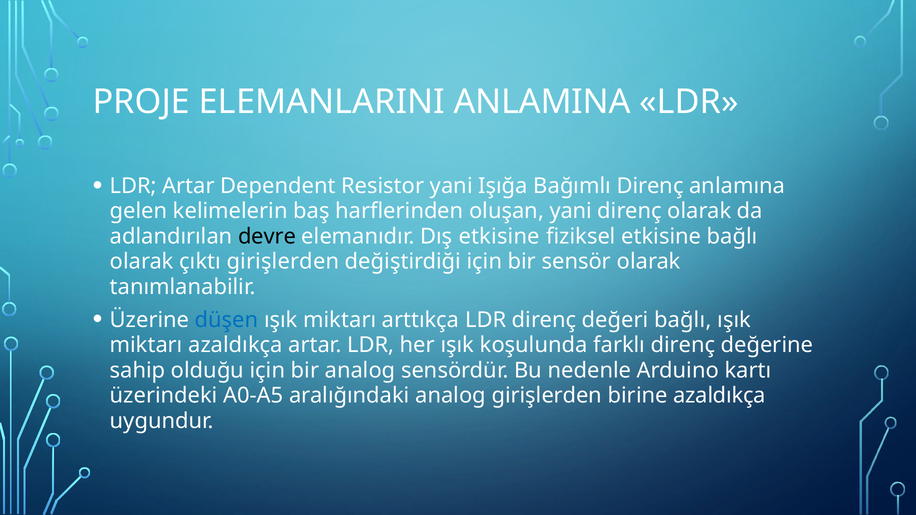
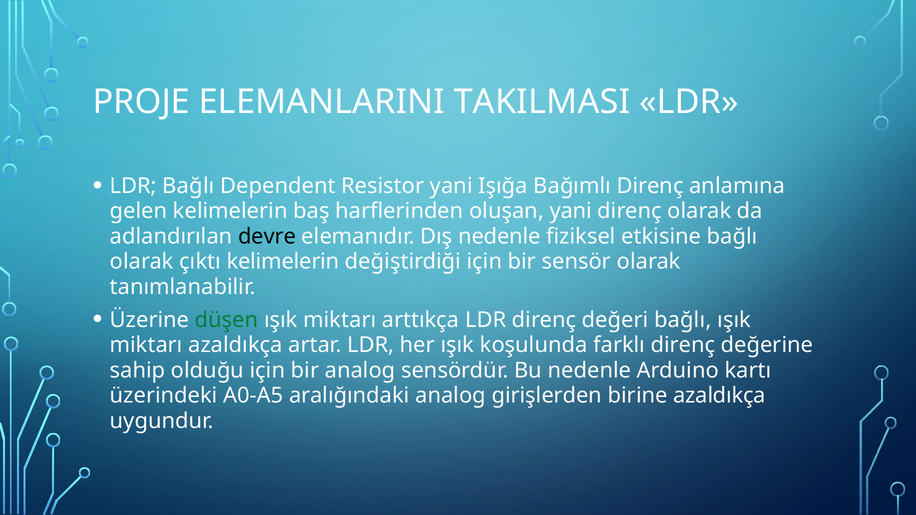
ANLAMINA: ANLAMINA -> TAKILMASI
LDR Artar: Artar -> Bağlı
Dış etkisine: etkisine -> nedenle
çıktı girişlerden: girişlerden -> kelimelerin
düşen colour: blue -> green
